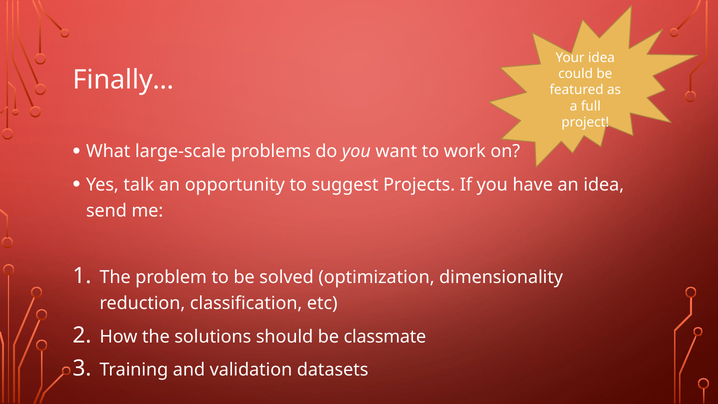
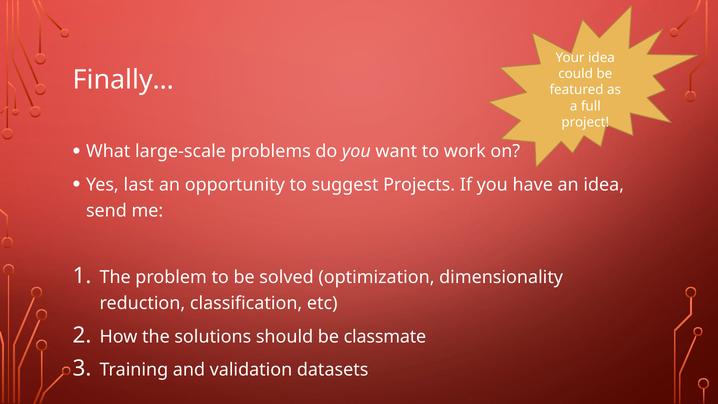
talk: talk -> last
